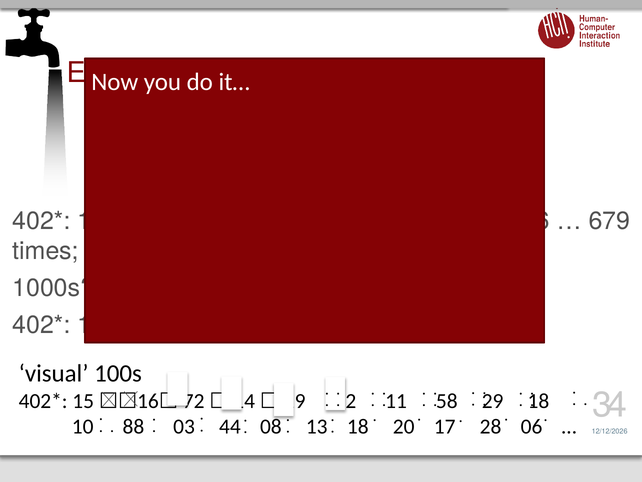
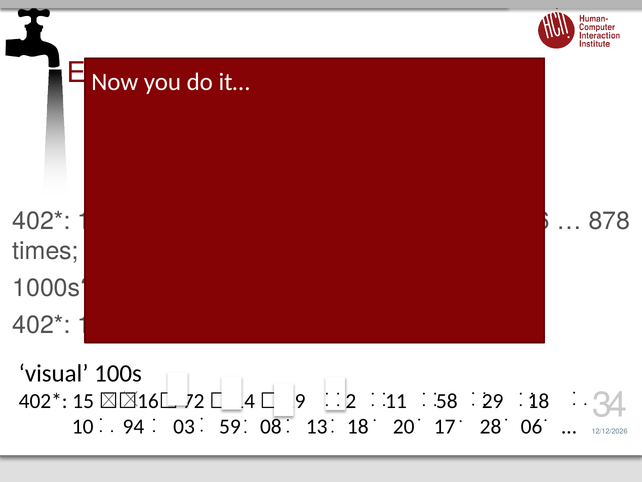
679: 679 -> 878
88: 88 -> 94
44: 44 -> 59
